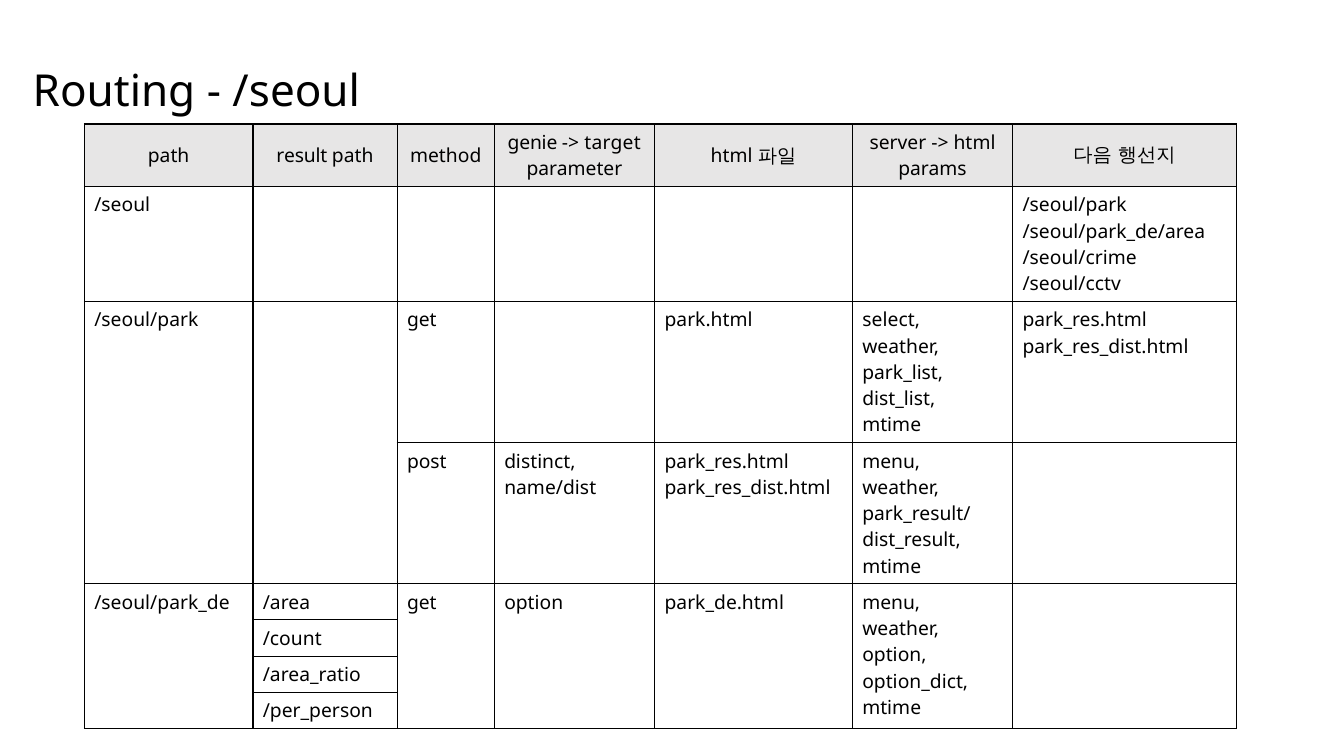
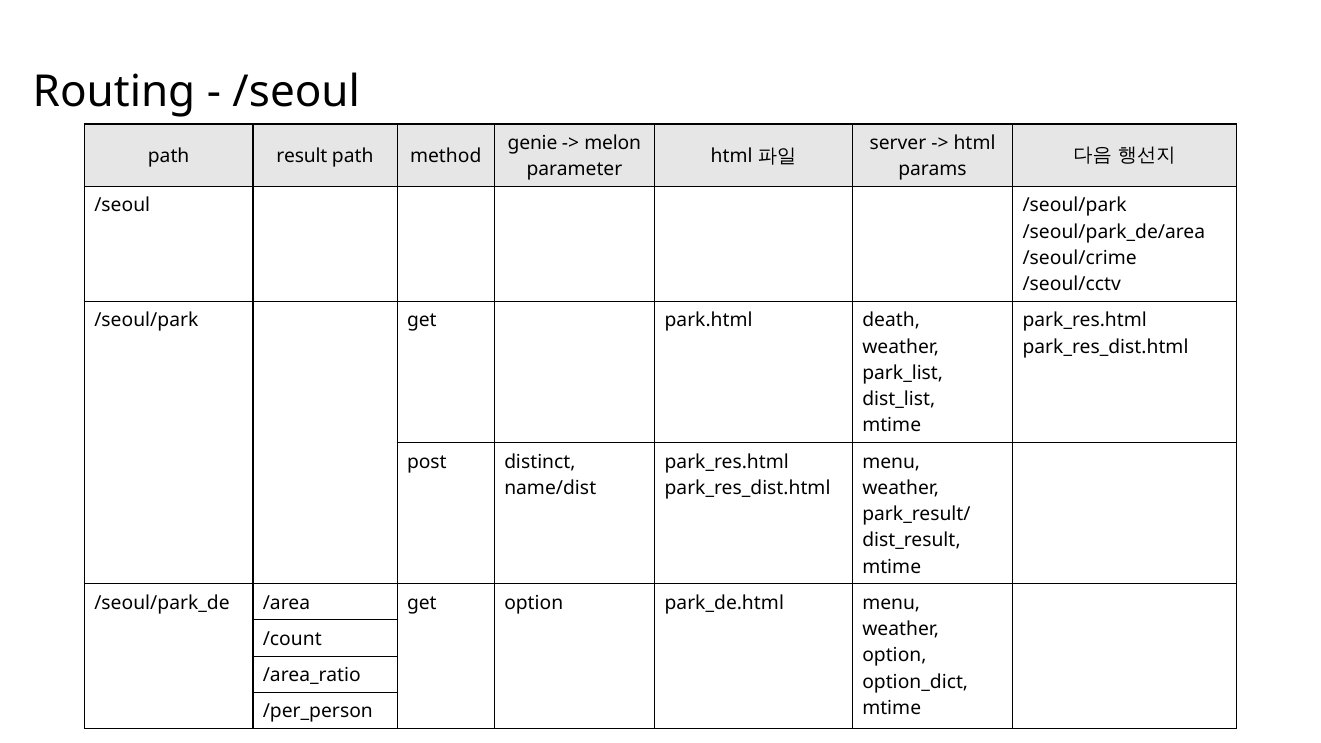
target: target -> melon
select: select -> death
